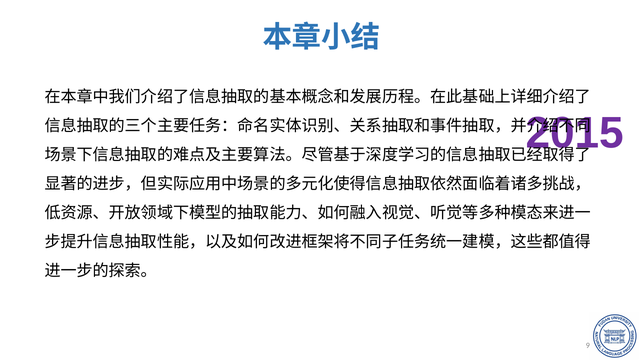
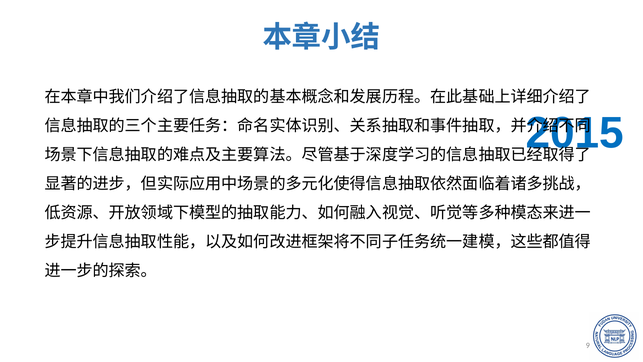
2015 colour: purple -> blue
